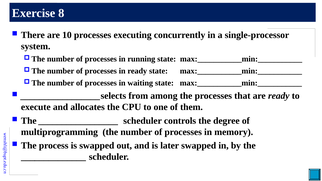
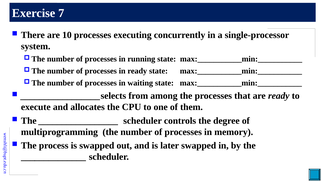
8: 8 -> 7
